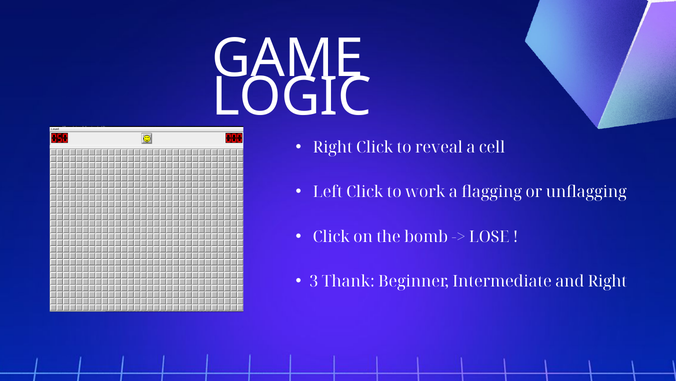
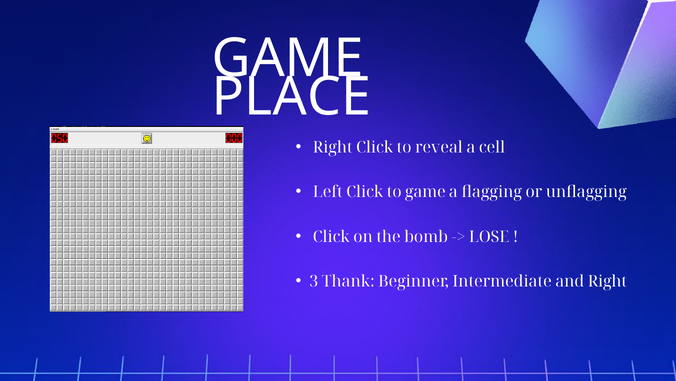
LOGIC: LOGIC -> PLACE
to work: work -> game
